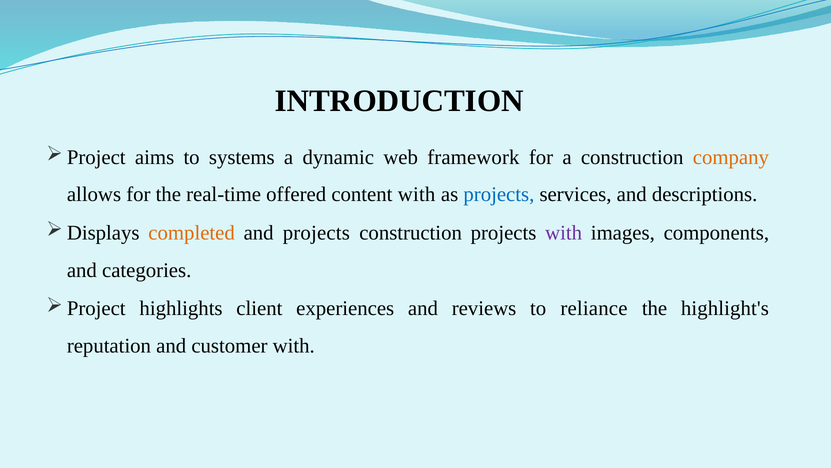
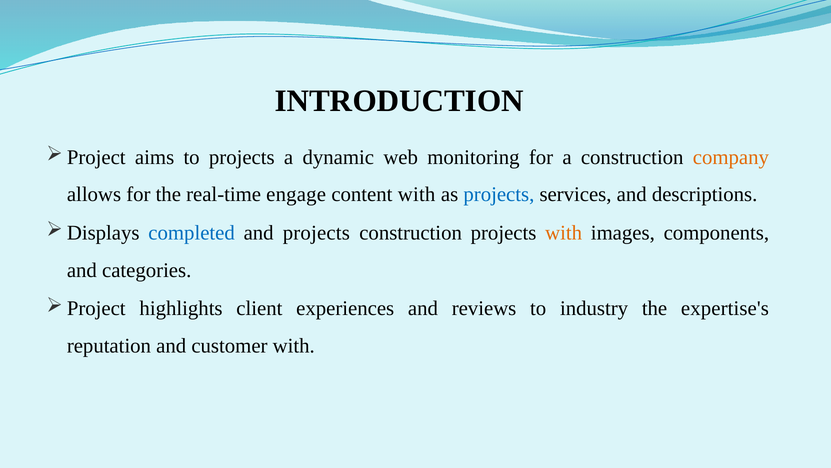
to systems: systems -> projects
framework: framework -> monitoring
offered: offered -> engage
completed colour: orange -> blue
with at (564, 233) colour: purple -> orange
reliance: reliance -> industry
highlight's: highlight's -> expertise's
